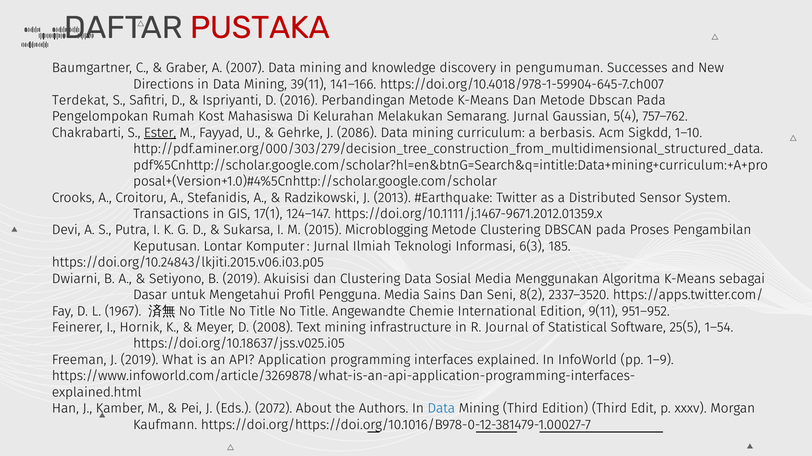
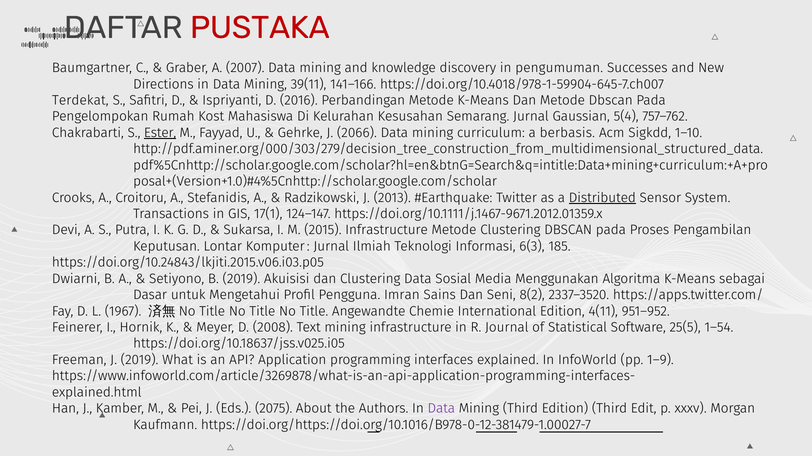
Melakukan: Melakukan -> Kesusahan
2086: 2086 -> 2066
Distributed underline: none -> present
2015 Microblogging: Microblogging -> Infrastructure
Pengguna Media: Media -> Imran
9(11: 9(11 -> 4(11
2072: 2072 -> 2075
Data at (441, 409) colour: blue -> purple
